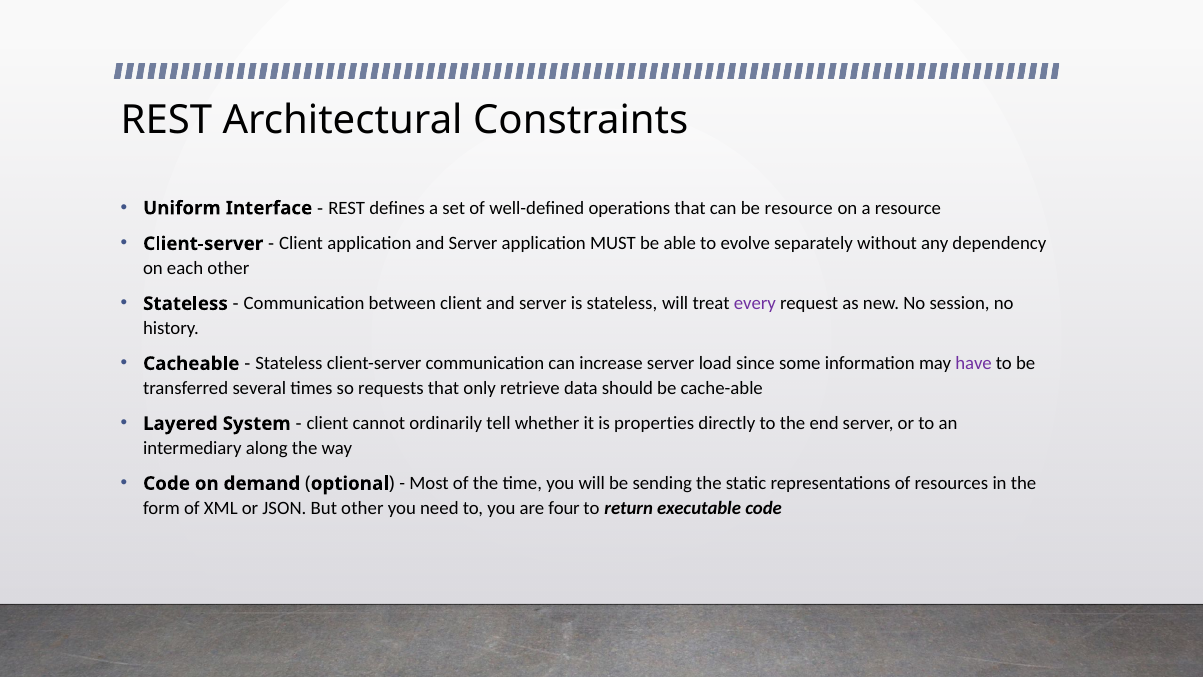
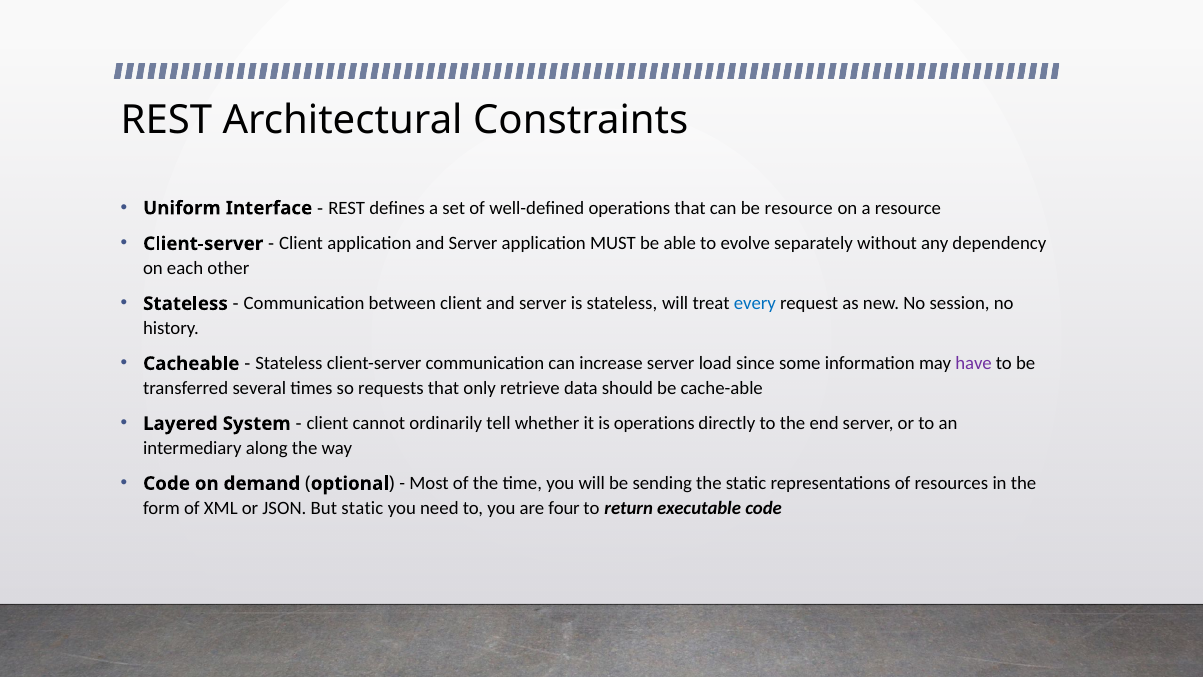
every colour: purple -> blue
is properties: properties -> operations
But other: other -> static
